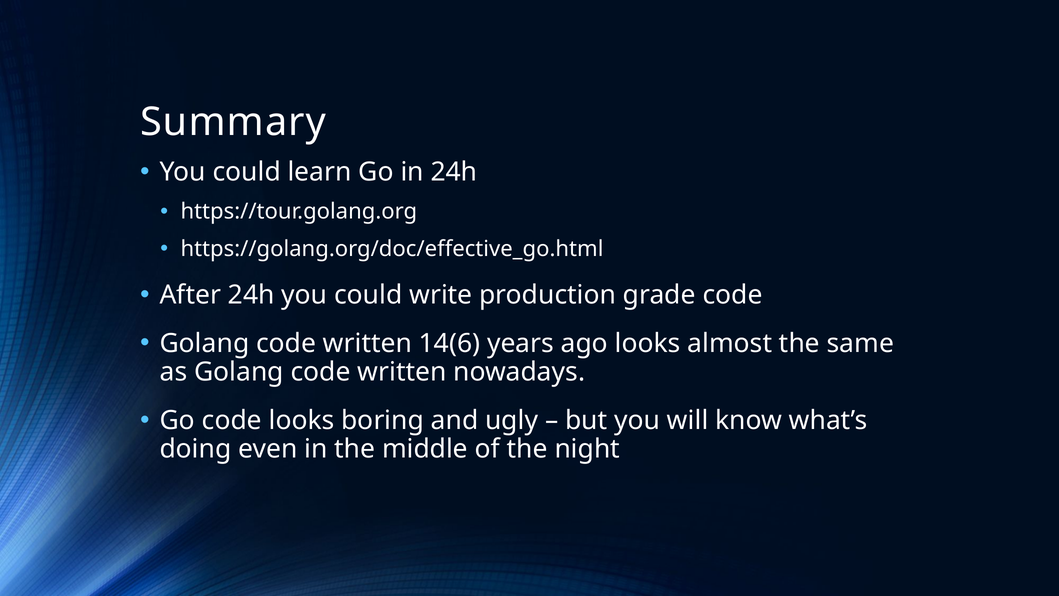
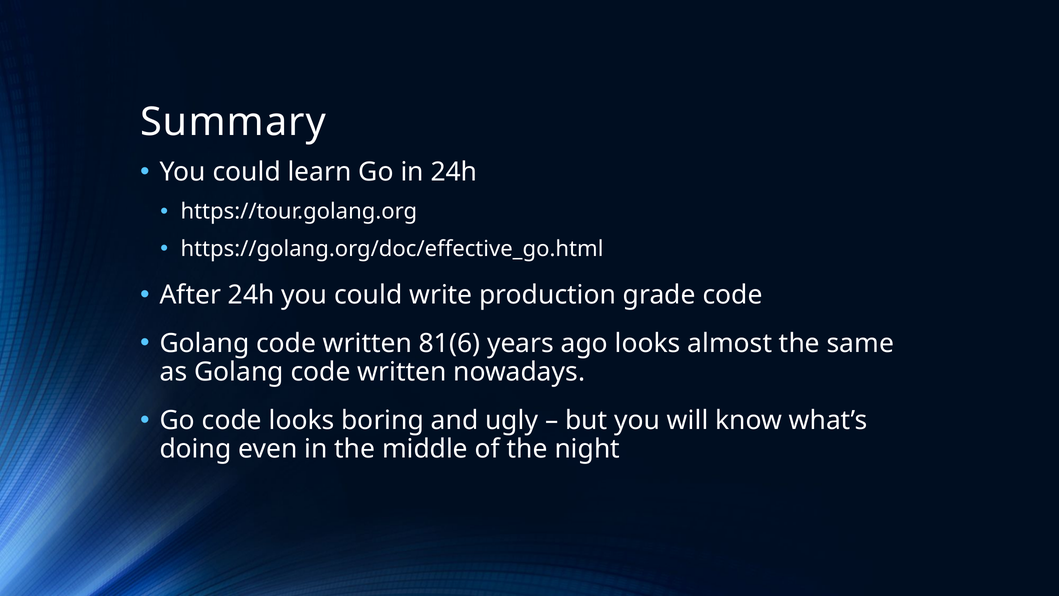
14(6: 14(6 -> 81(6
